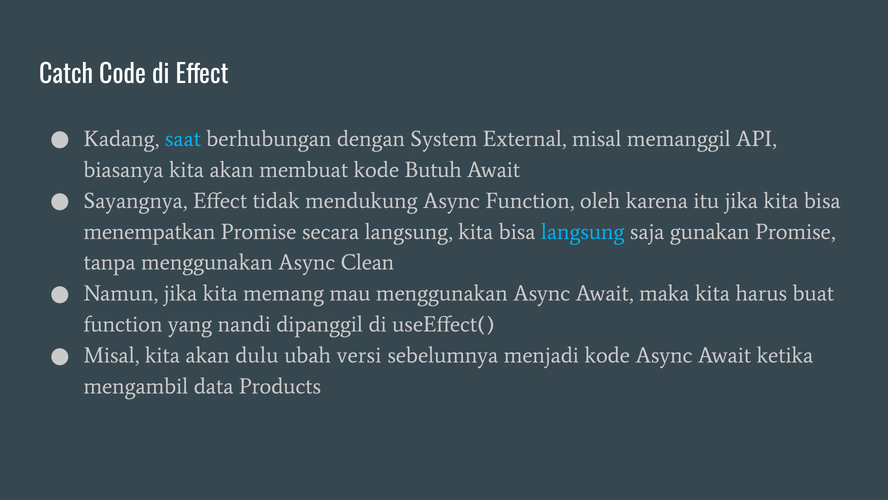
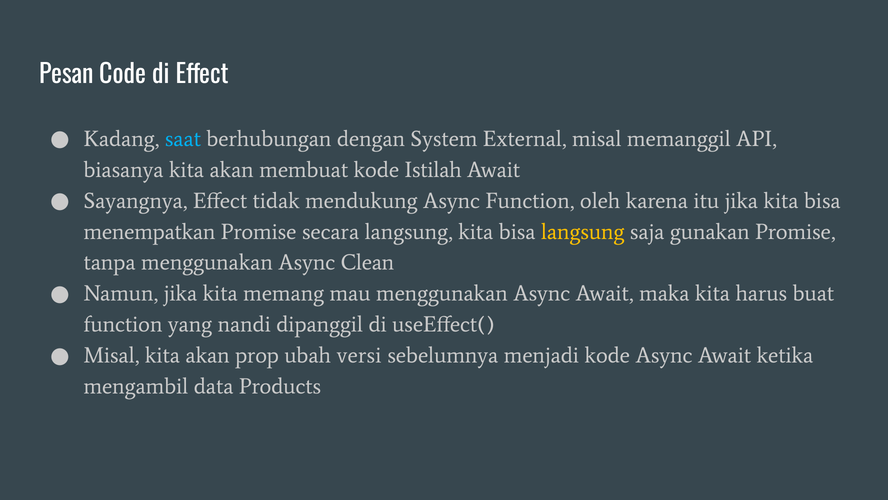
Catch: Catch -> Pesan
Butuh: Butuh -> Istilah
langsung at (583, 231) colour: light blue -> yellow
dulu: dulu -> prop
